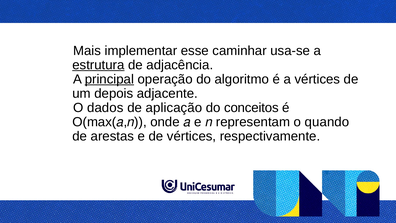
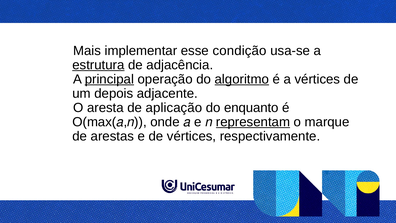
caminhar: caminhar -> condição
algoritmo underline: none -> present
dados: dados -> aresta
conceitos: conceitos -> enquanto
representam underline: none -> present
quando: quando -> marque
